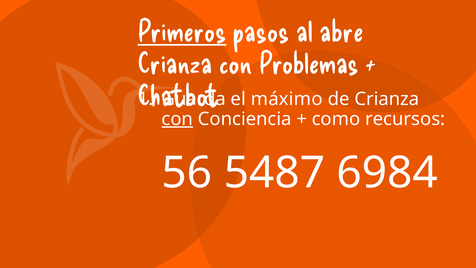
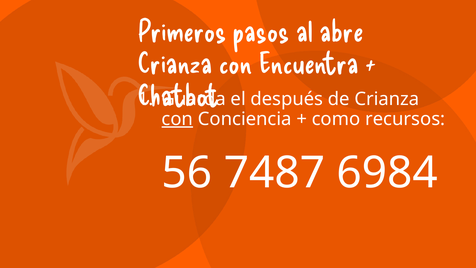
Primeros underline: present -> none
Problemas: Problemas -> Encuentra
máximo: máximo -> después
5487: 5487 -> 7487
